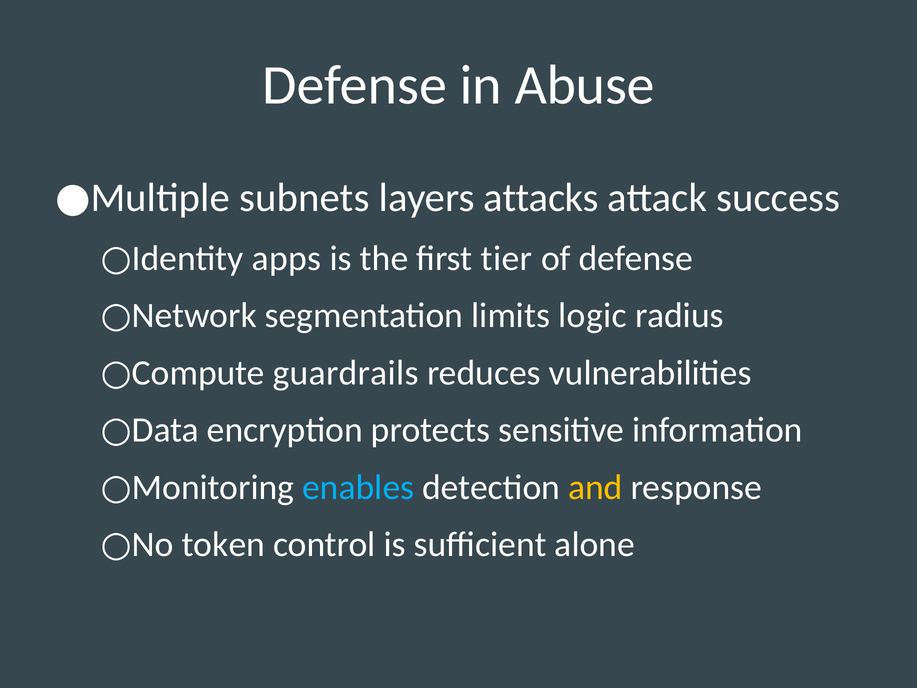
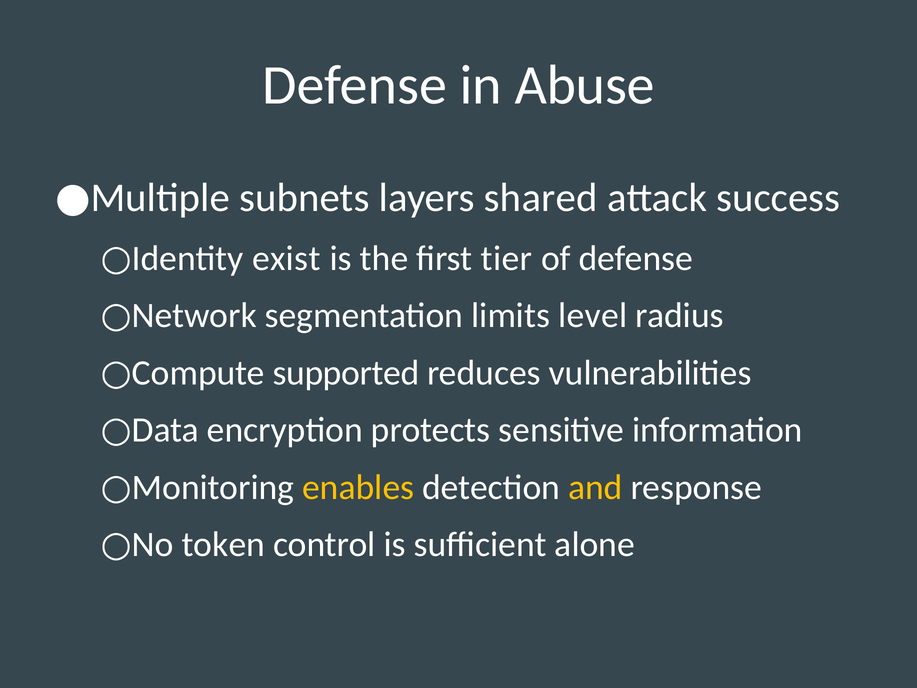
attacks: attacks -> shared
apps: apps -> exist
logic: logic -> level
guardrails: guardrails -> supported
enables colour: light blue -> yellow
